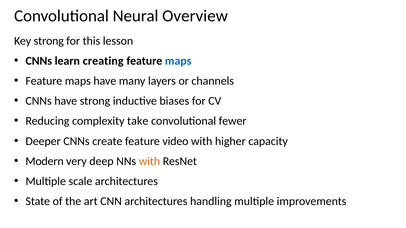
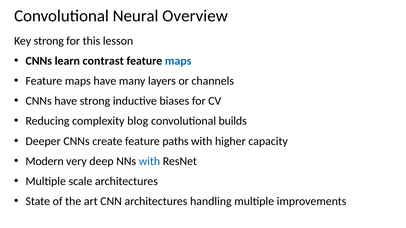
creating: creating -> contrast
take: take -> blog
fewer: fewer -> builds
video: video -> paths
with at (149, 161) colour: orange -> blue
